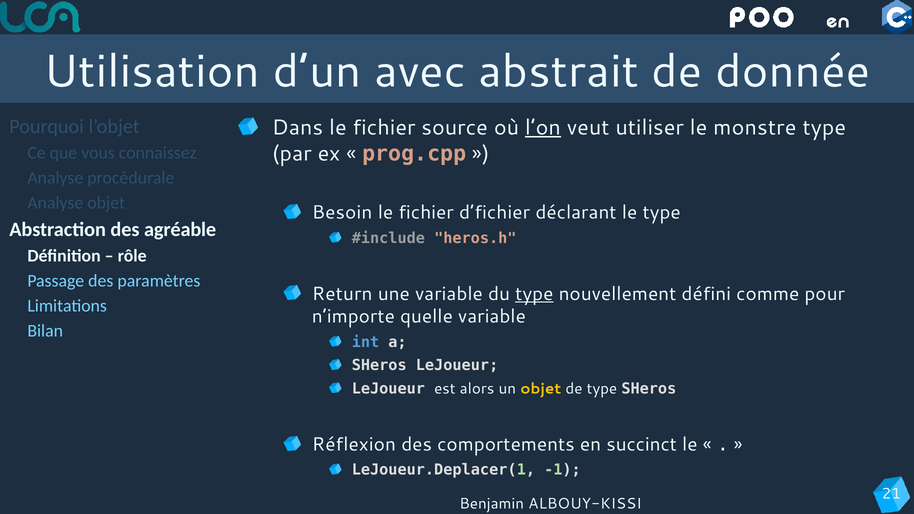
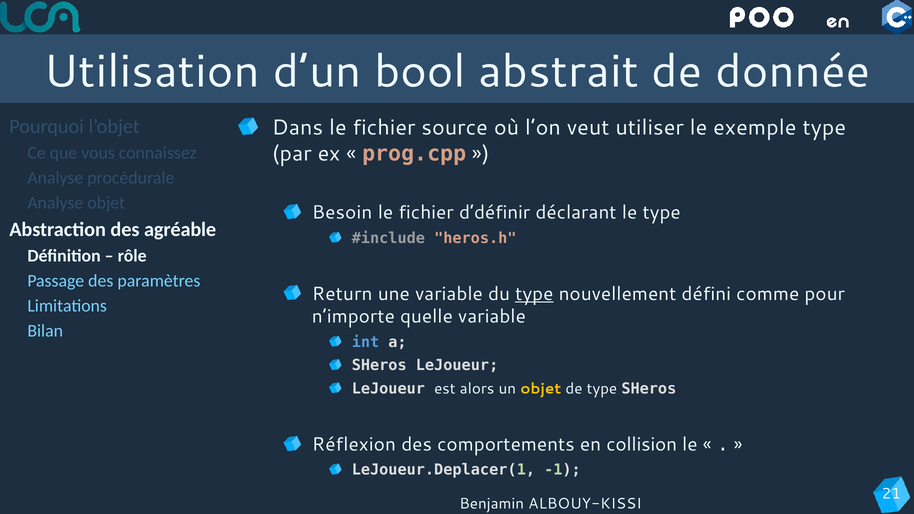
avec: avec -> bool
l’on underline: present -> none
monstre: monstre -> exemple
d’fichier: d’fichier -> d’définir
succinct: succinct -> collision
